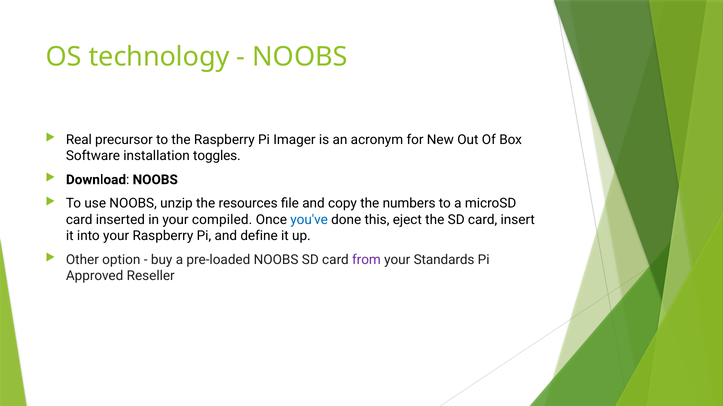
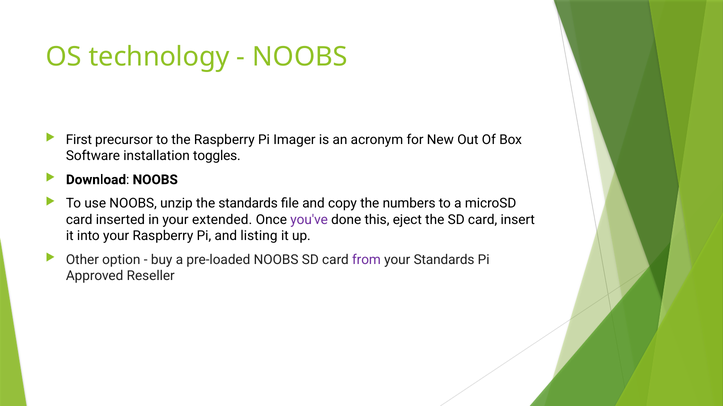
Real: Real -> First
the resources: resources -> standards
compiled: compiled -> extended
you've colour: blue -> purple
define: define -> listing
